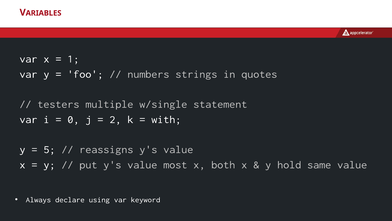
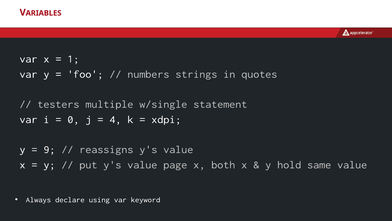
2: 2 -> 4
with: with -> xdpi
5: 5 -> 9
most: most -> page
